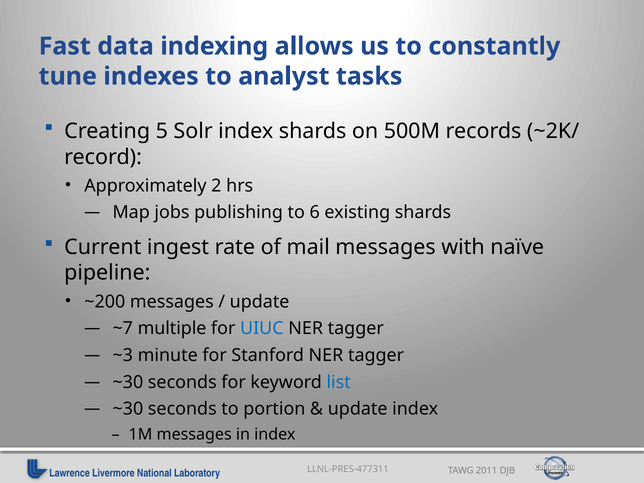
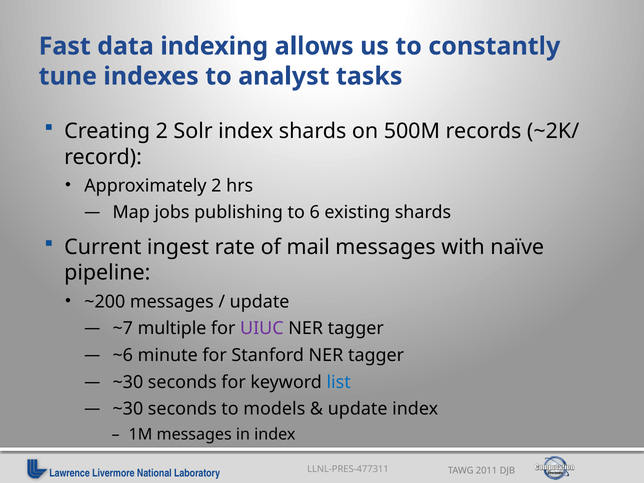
Creating 5: 5 -> 2
UIUC colour: blue -> purple
~3: ~3 -> ~6
portion: portion -> models
